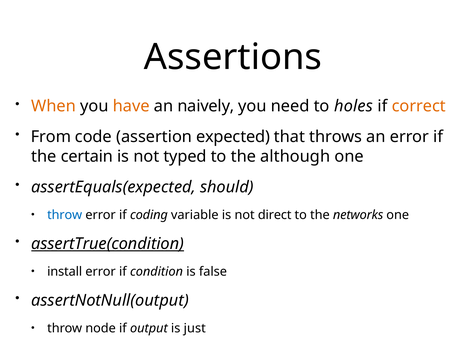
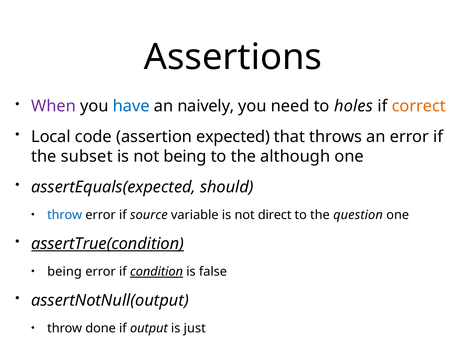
When colour: orange -> purple
have colour: orange -> blue
From: From -> Local
certain: certain -> subset
not typed: typed -> being
coding: coding -> source
networks: networks -> question
install at (65, 272): install -> being
condition underline: none -> present
node: node -> done
